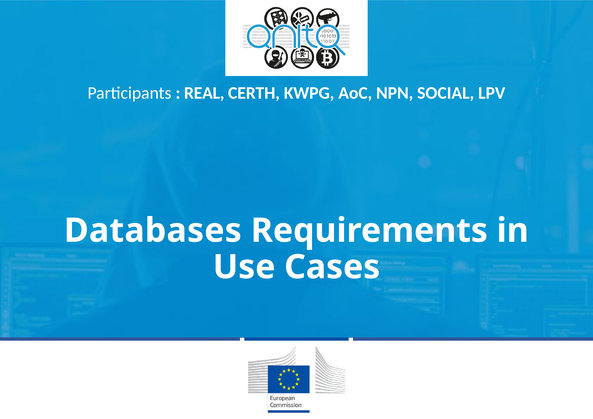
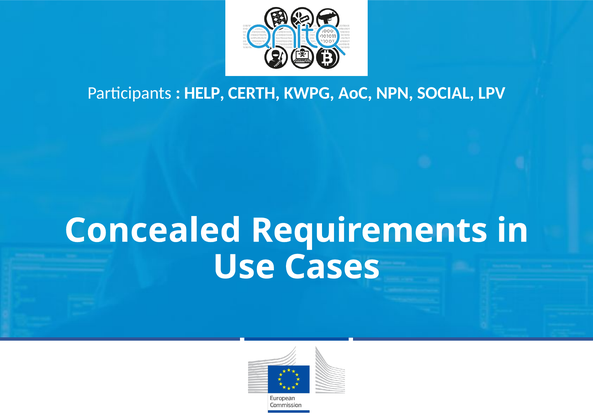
REAL: REAL -> HELP
Databases: Databases -> Concealed
